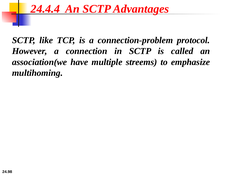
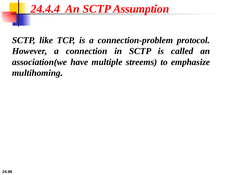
Advantages: Advantages -> Assumption
